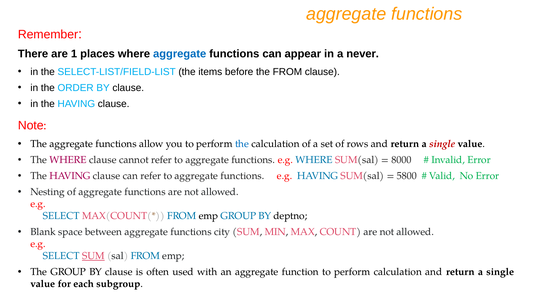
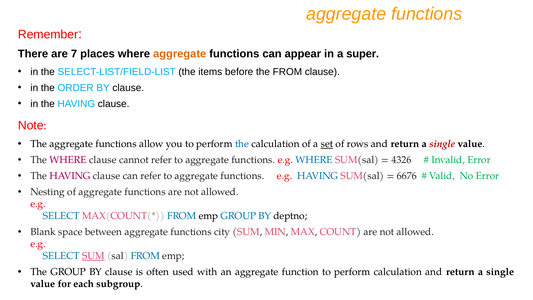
1: 1 -> 7
aggregate at (180, 54) colour: blue -> orange
never: never -> super
set underline: none -> present
8000: 8000 -> 4326
5800: 5800 -> 6676
